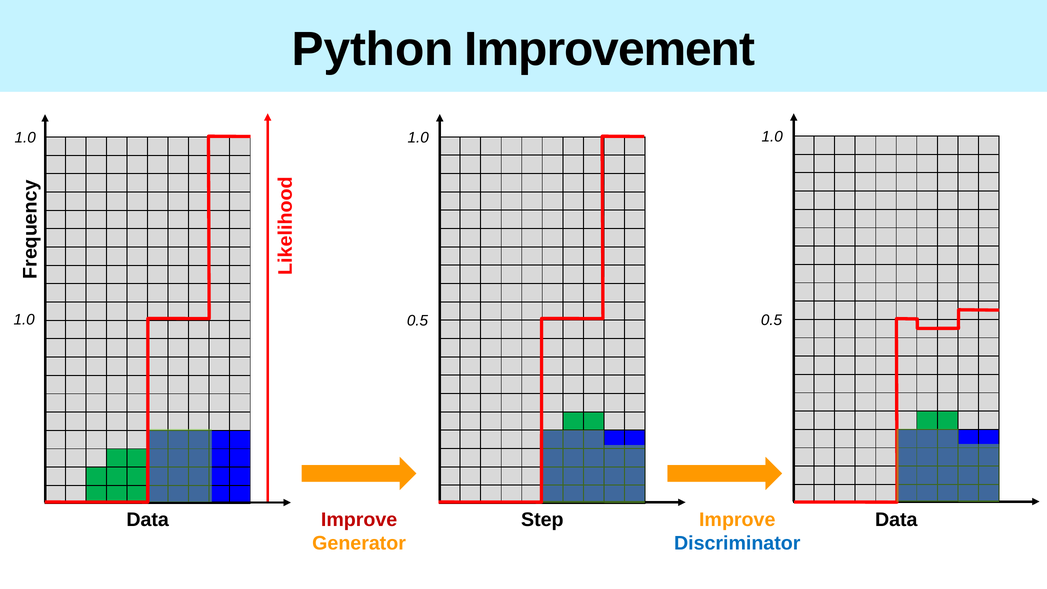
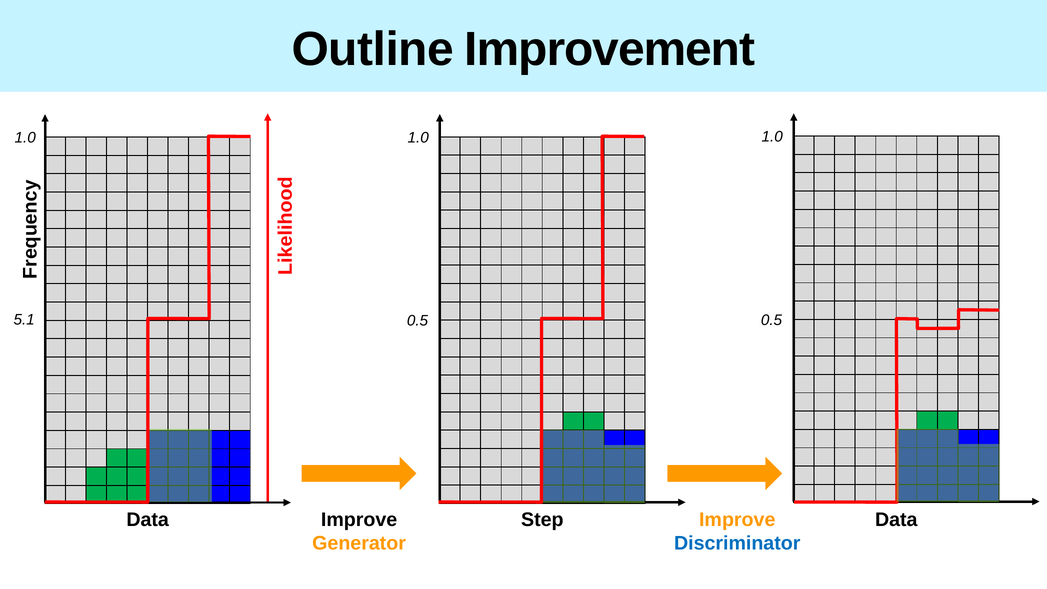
Python: Python -> Outline
1.0 at (24, 320): 1.0 -> 5.1
Improve at (359, 520) colour: red -> black
